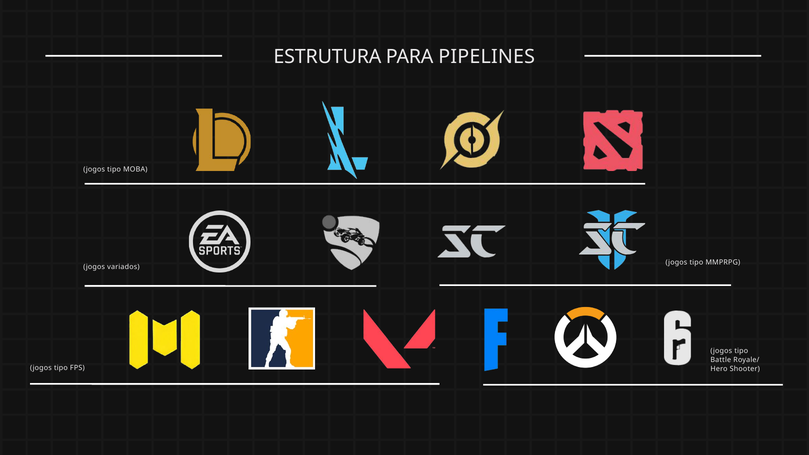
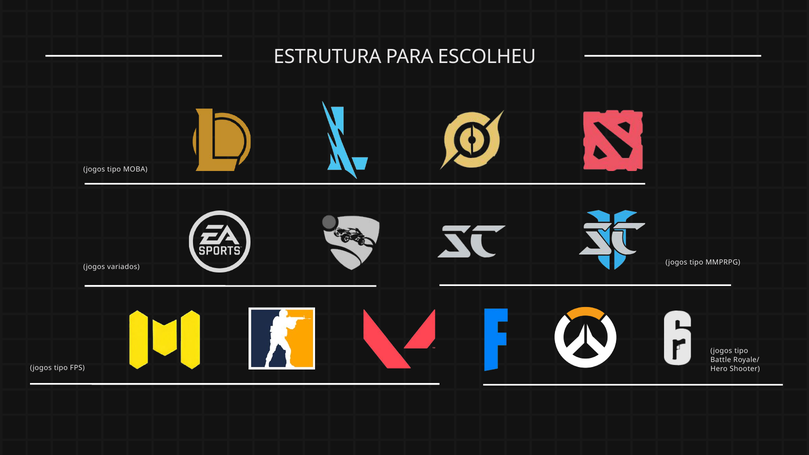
PIPELINES: PIPELINES -> ESCOLHEU
